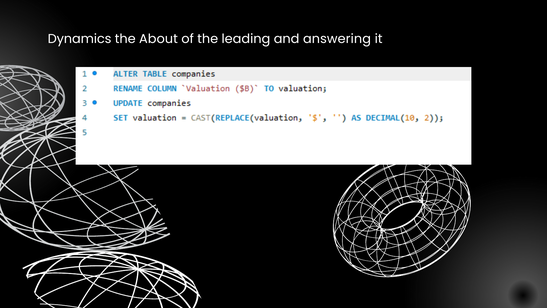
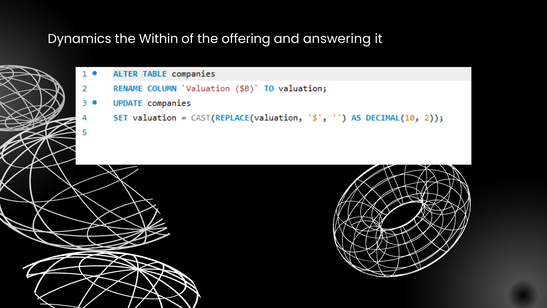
About: About -> Within
leading: leading -> offering
